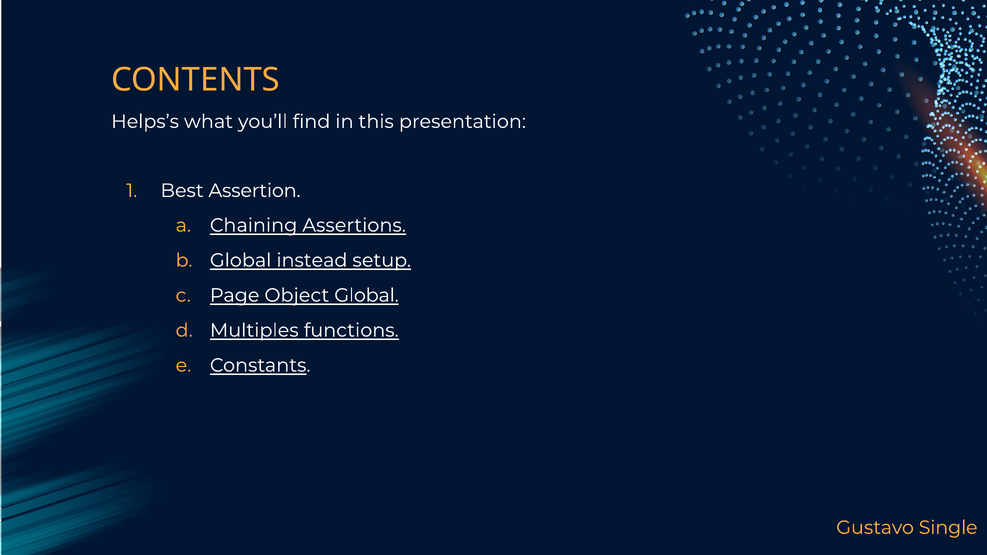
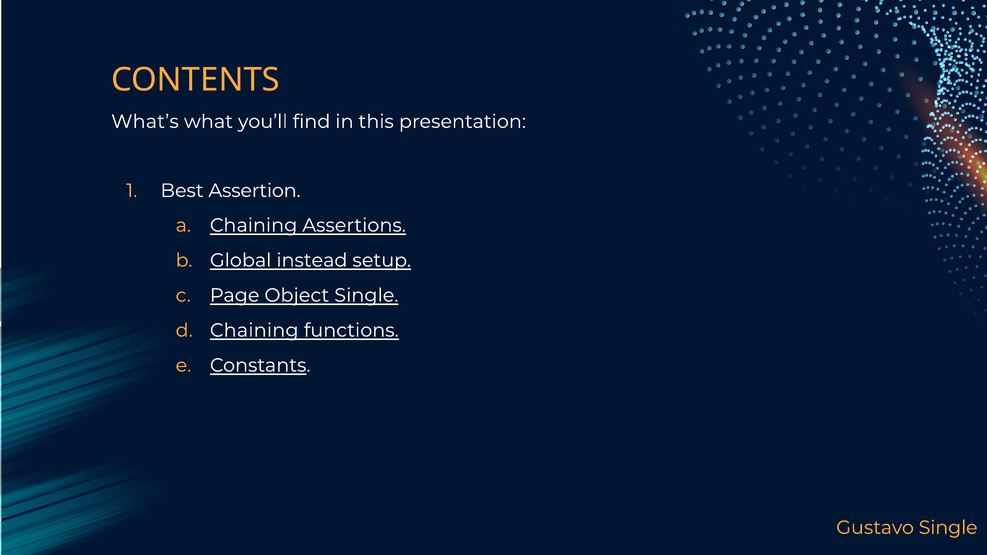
Helps’s: Helps’s -> What’s
Object Global: Global -> Single
Multiples at (254, 330): Multiples -> Chaining
